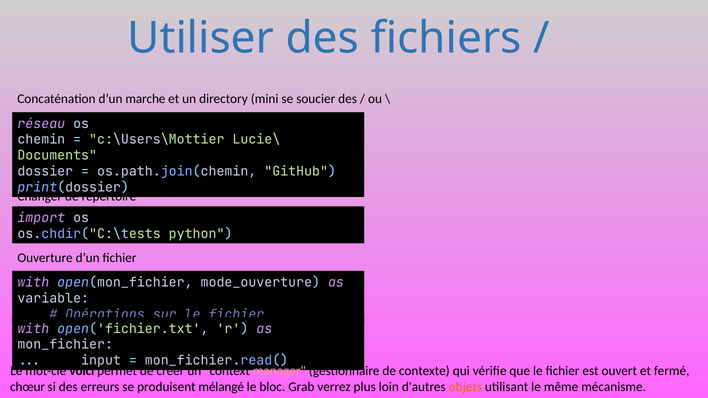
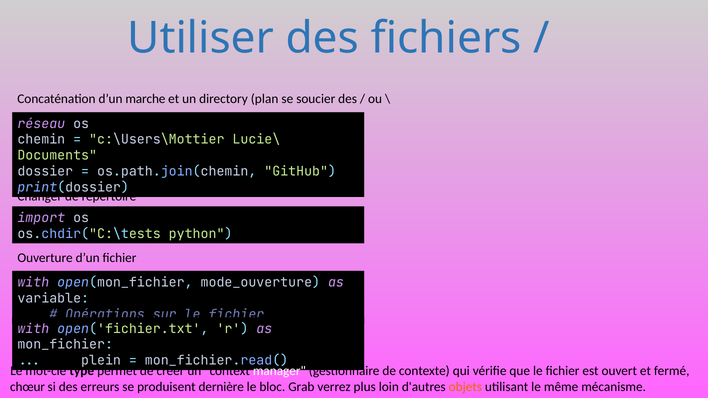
mini: mini -> plan
input: input -> plein
voici: voici -> type
manager colour: pink -> white
mélangé: mélangé -> dernière
